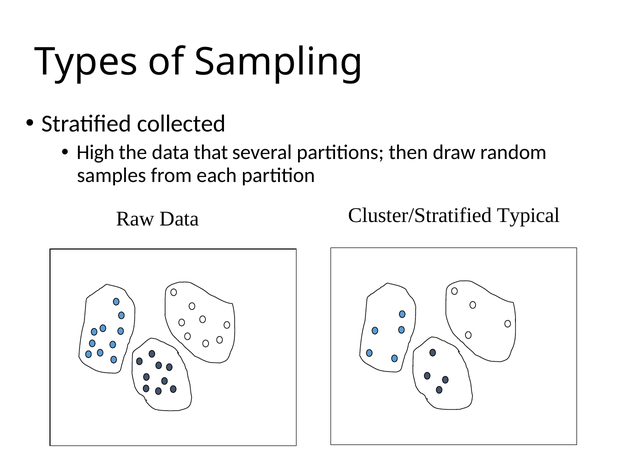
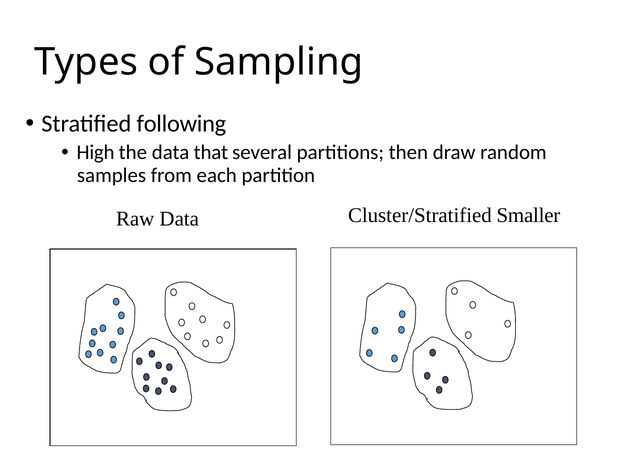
collected: collected -> following
Typical: Typical -> Smaller
